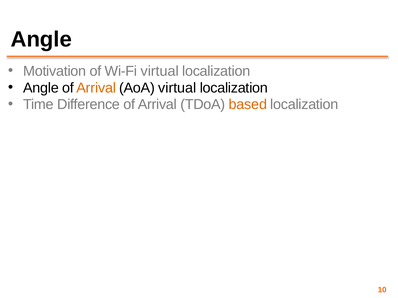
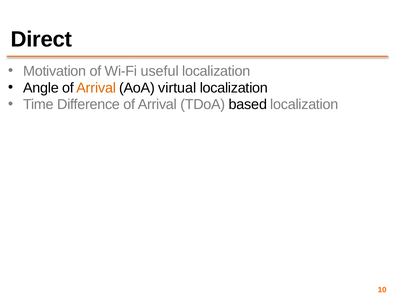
Angle at (41, 40): Angle -> Direct
Wi-Fi virtual: virtual -> useful
based colour: orange -> black
